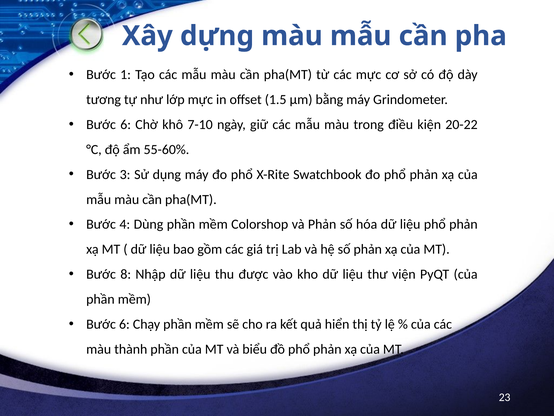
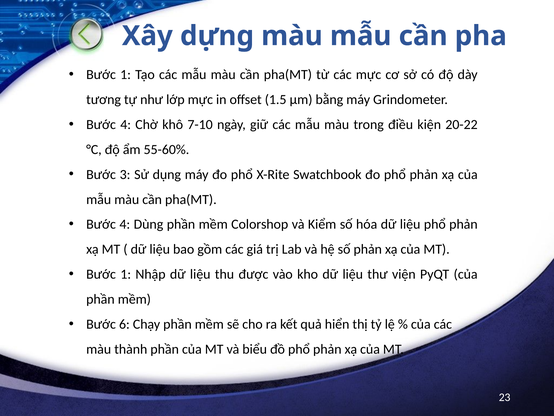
6 at (126, 124): 6 -> 4
và Phản: Phản -> Kiểm
8 at (126, 274): 8 -> 1
